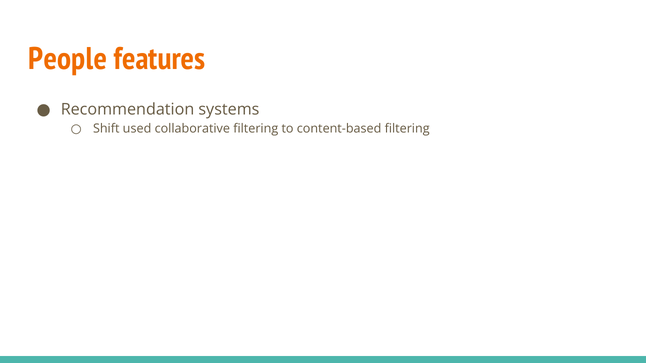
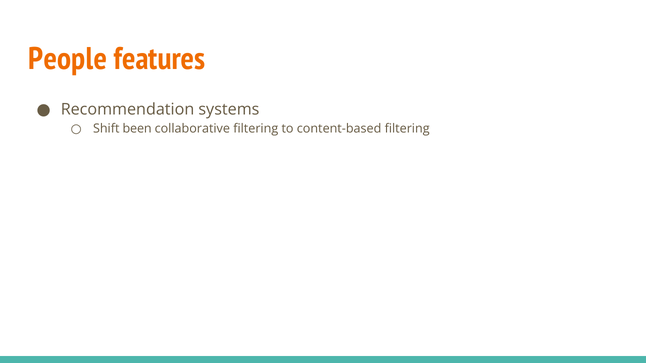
used: used -> been
